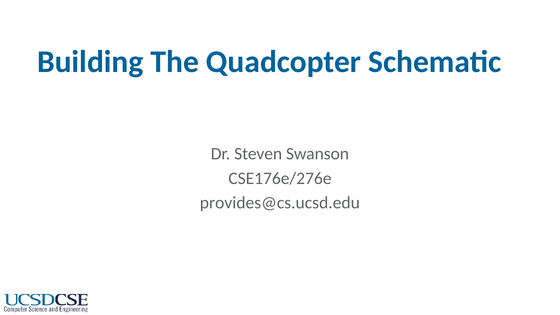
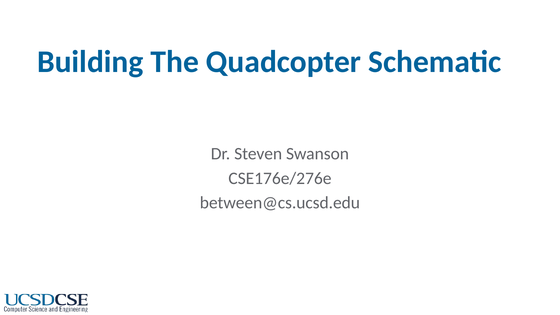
provides@cs.ucsd.edu: provides@cs.ucsd.edu -> between@cs.ucsd.edu
